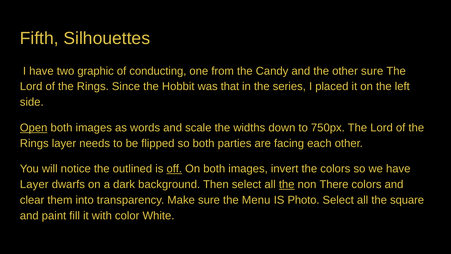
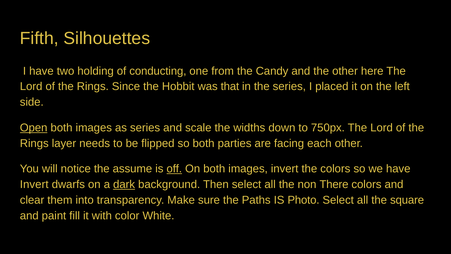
graphic: graphic -> holding
other sure: sure -> here
as words: words -> series
outlined: outlined -> assume
Layer at (34, 184): Layer -> Invert
dark underline: none -> present
the at (287, 184) underline: present -> none
Menu: Menu -> Paths
